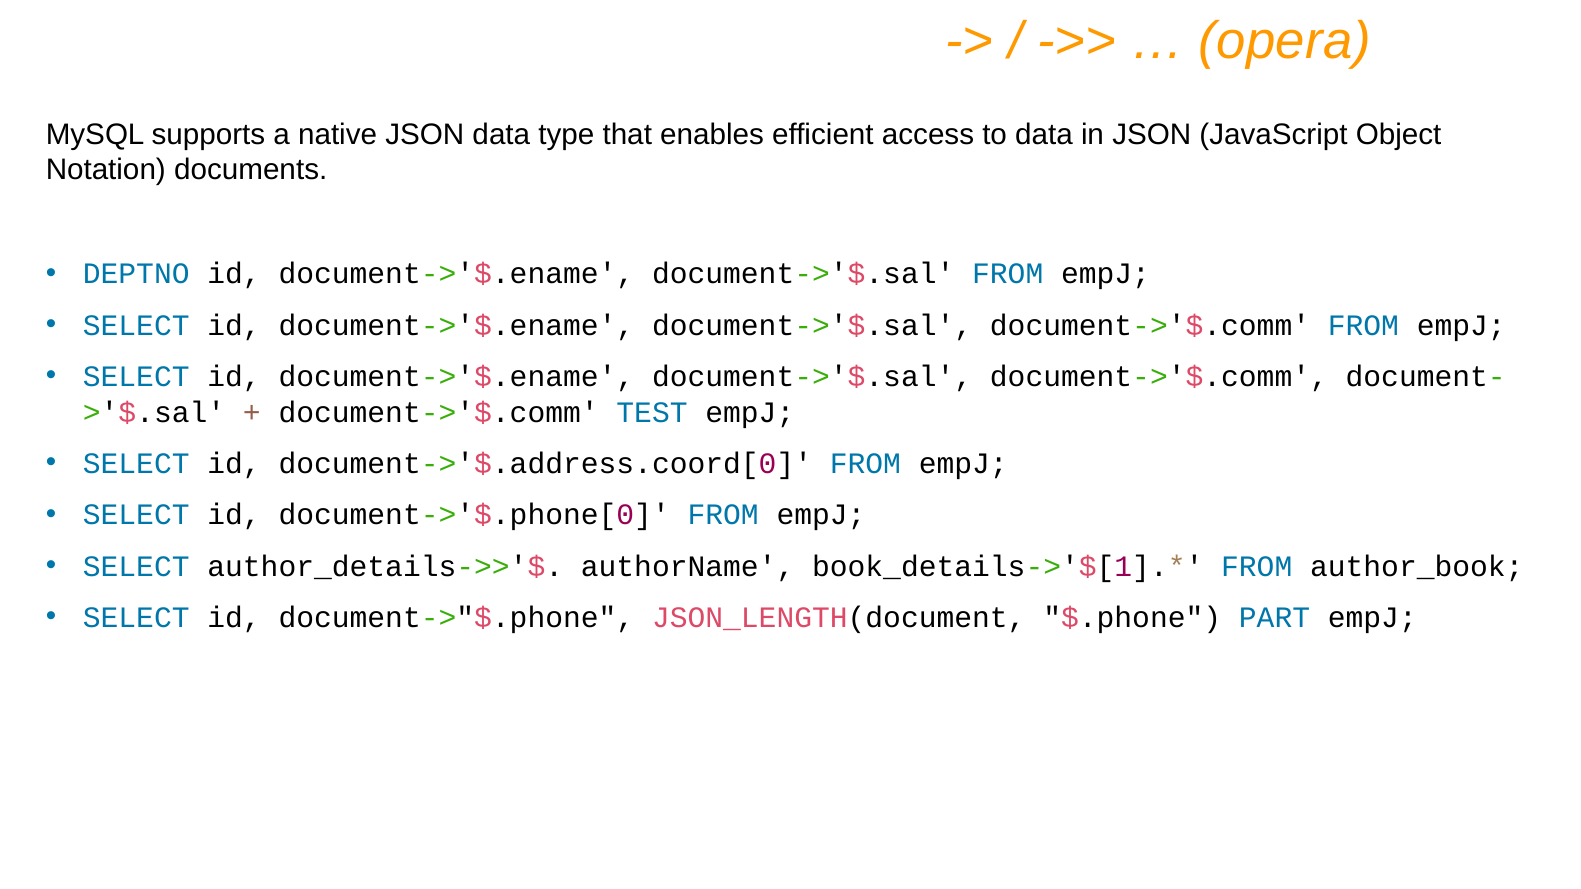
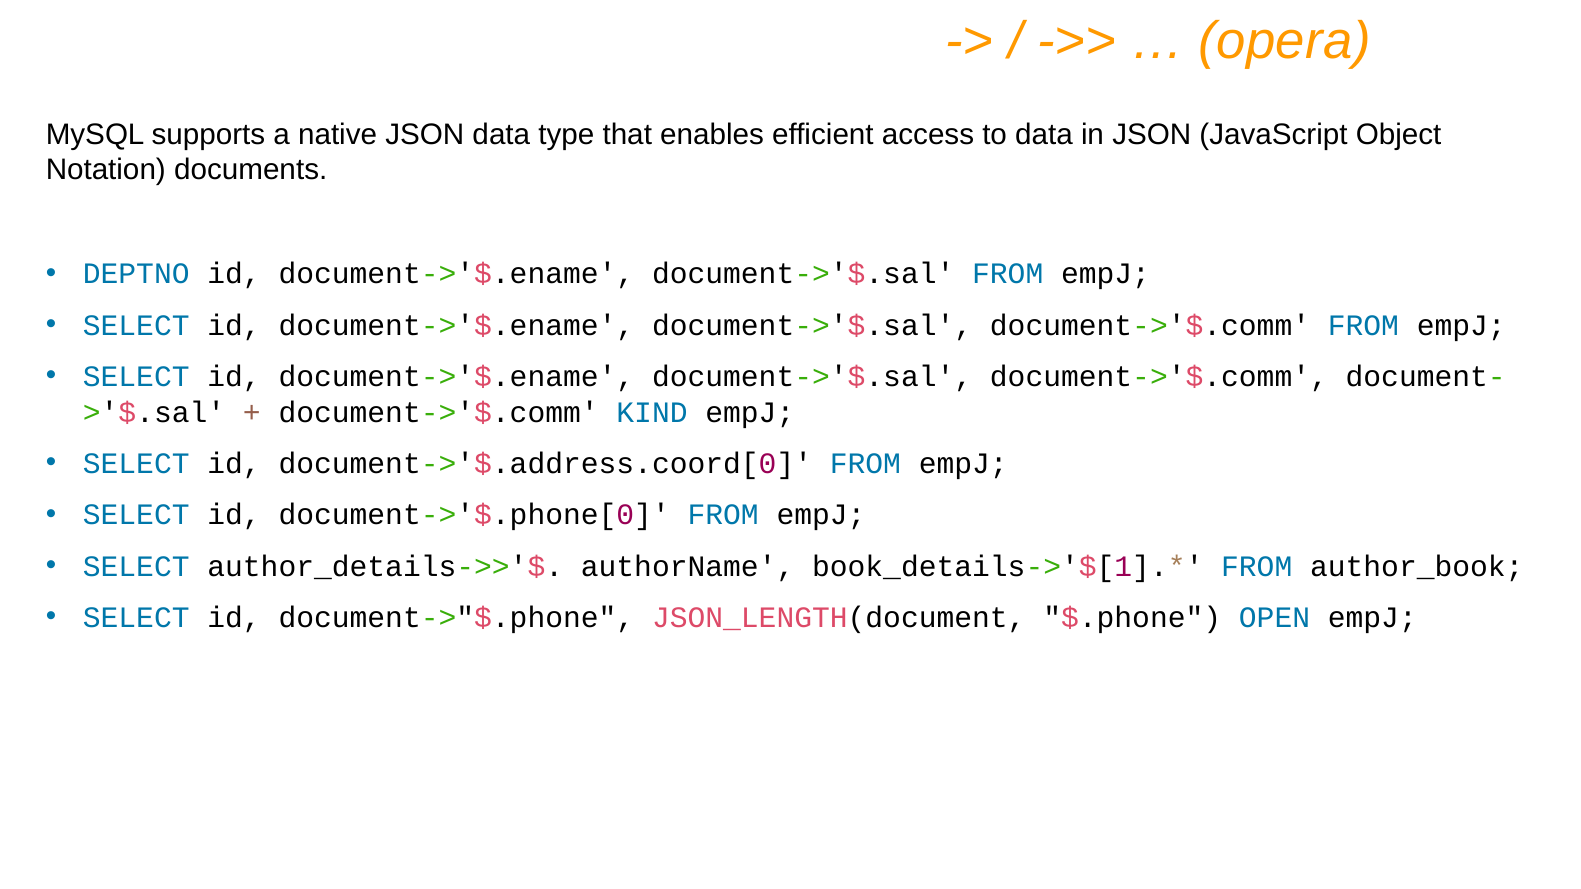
TEST: TEST -> KIND
PART: PART -> OPEN
